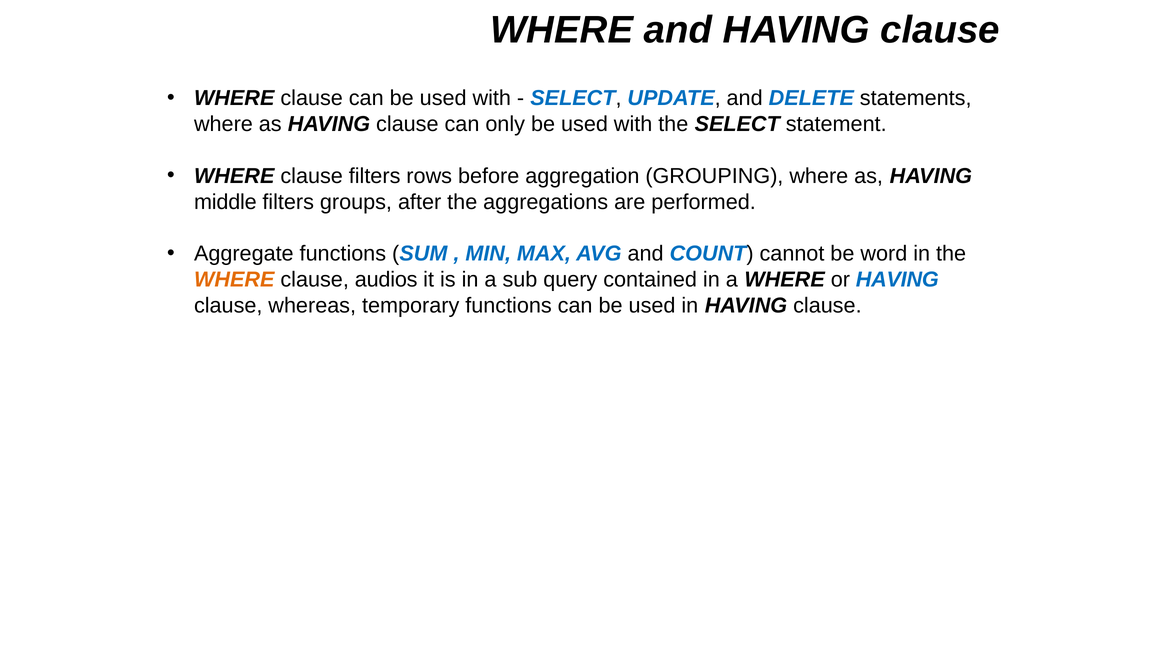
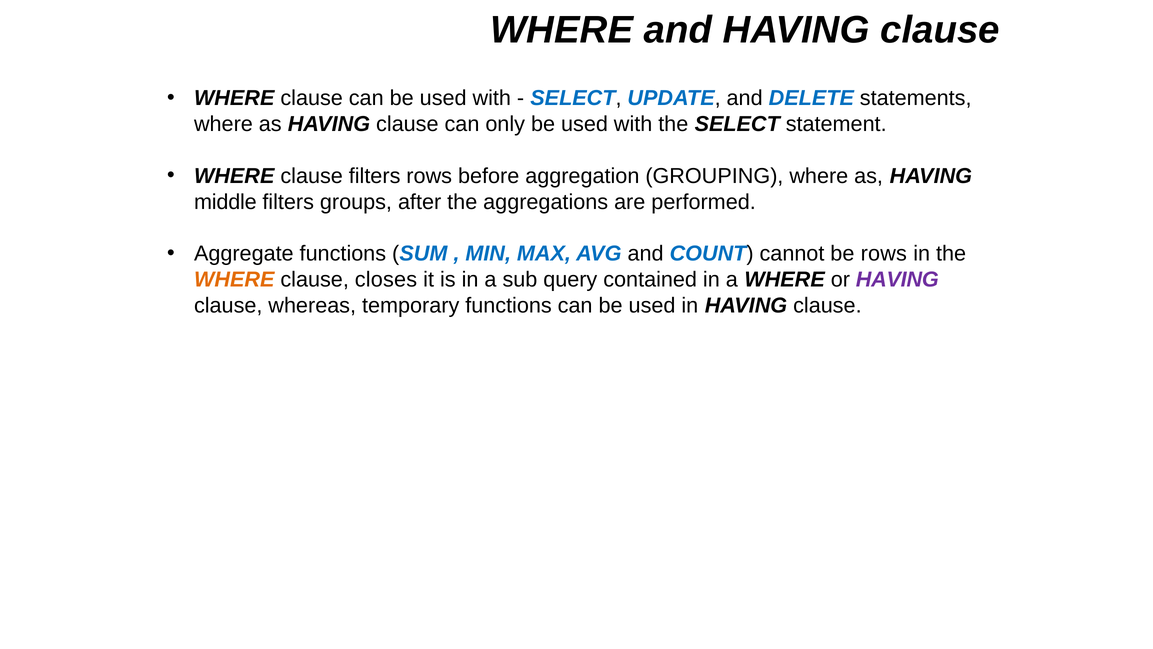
be word: word -> rows
audios: audios -> closes
HAVING at (897, 280) colour: blue -> purple
